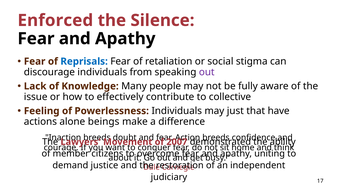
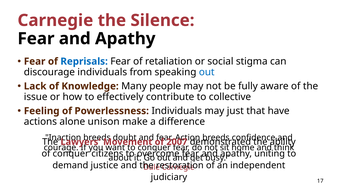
Enforced at (55, 20): Enforced -> Carnegie
out at (207, 72) colour: purple -> blue
beings: beings -> unison
of member: member -> conquer
